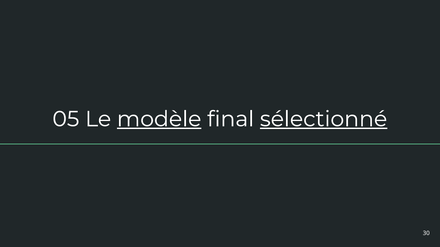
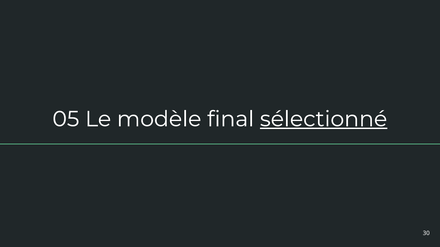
modèle underline: present -> none
